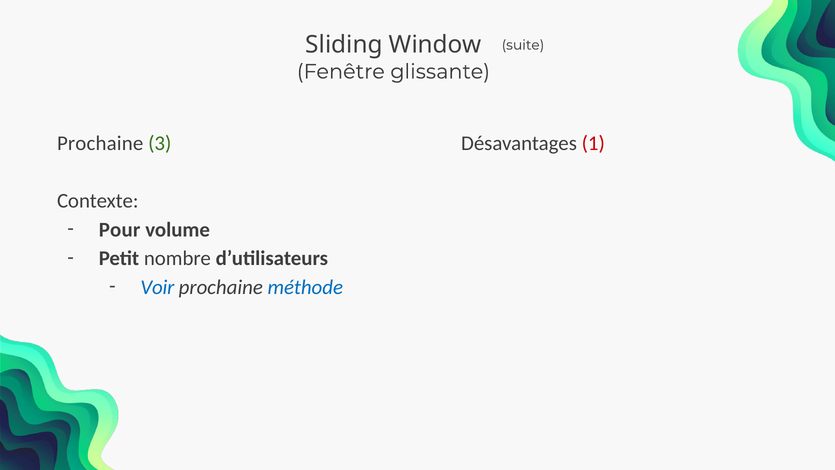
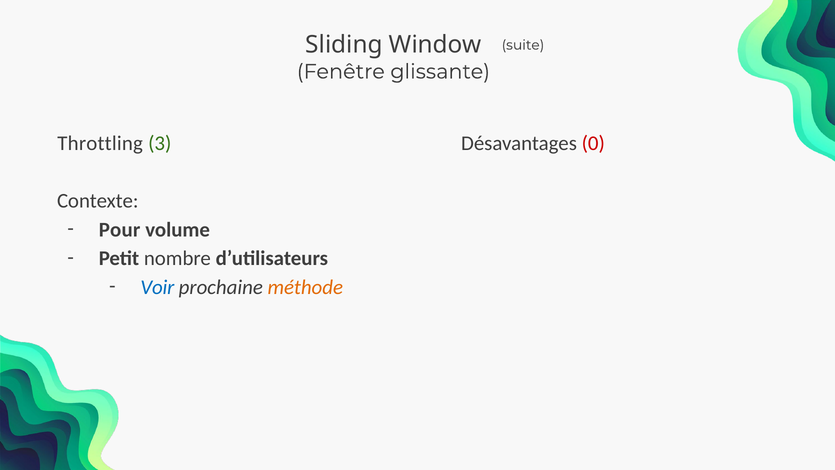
Prochaine at (100, 143): Prochaine -> Throttling
1: 1 -> 0
méthode colour: blue -> orange
